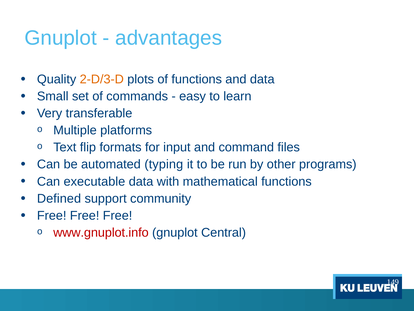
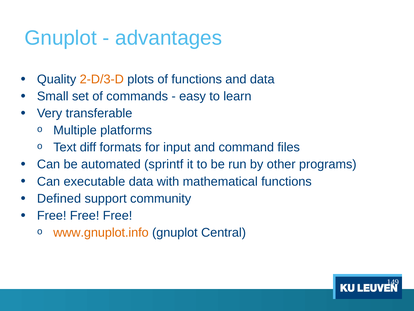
flip: flip -> diff
typing: typing -> sprintf
www.gnuplot.info colour: red -> orange
